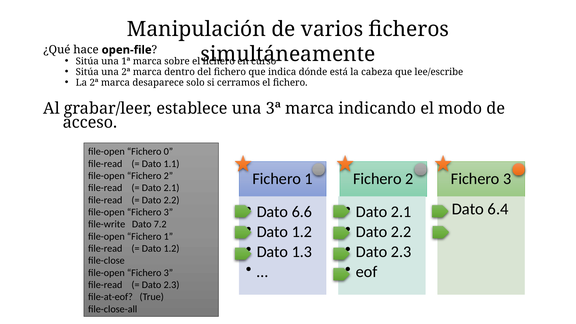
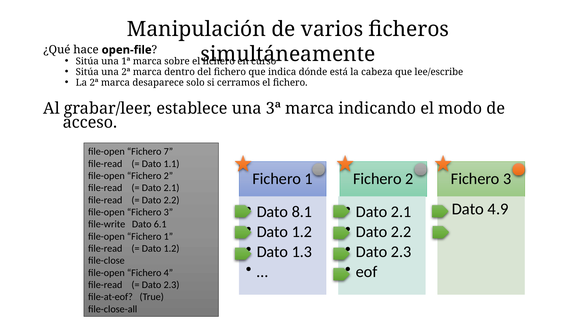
0: 0 -> 7
6.4: 6.4 -> 4.9
6.6: 6.6 -> 8.1
7.2: 7.2 -> 6.1
3 at (168, 273): 3 -> 4
